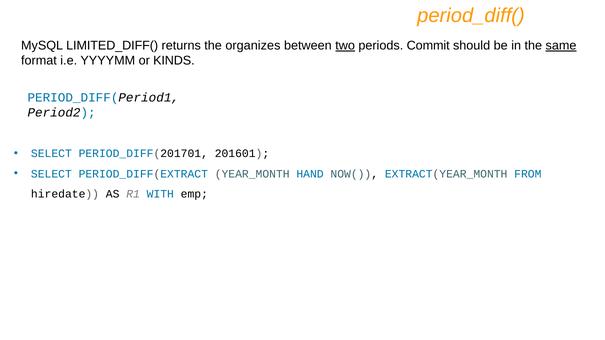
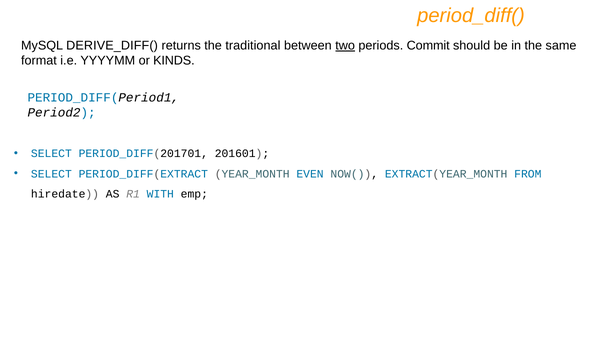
LIMITED_DIFF(: LIMITED_DIFF( -> DERIVE_DIFF(
organizes: organizes -> traditional
same underline: present -> none
HAND: HAND -> EVEN
